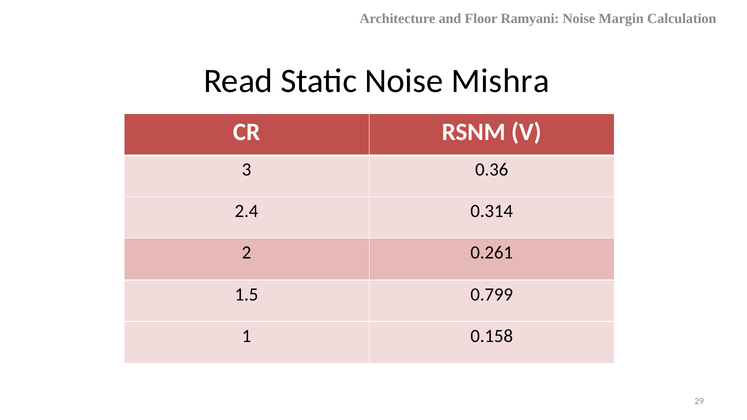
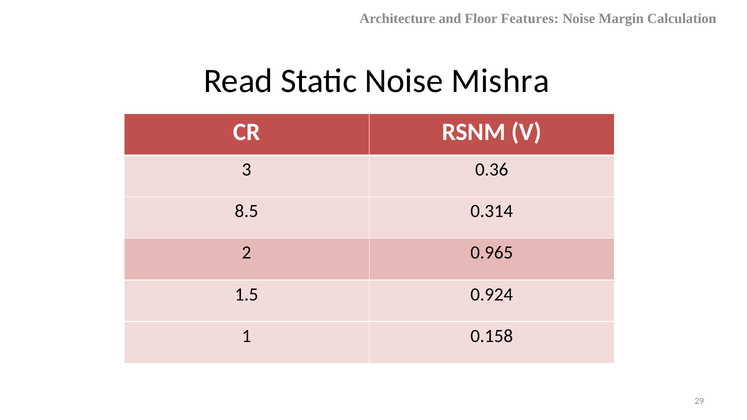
Ramyani: Ramyani -> Features
2.4: 2.4 -> 8.5
0.261: 0.261 -> 0.965
0.799: 0.799 -> 0.924
